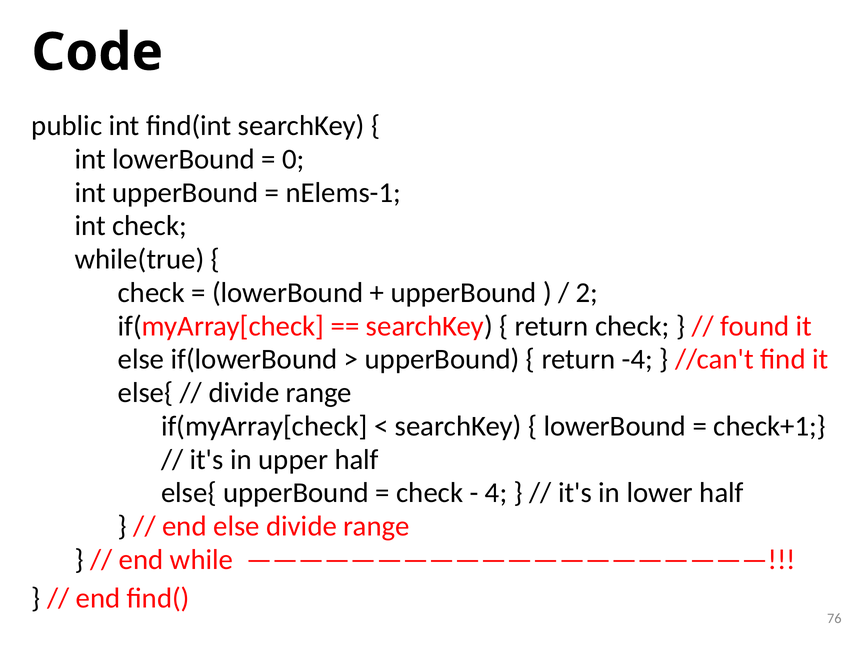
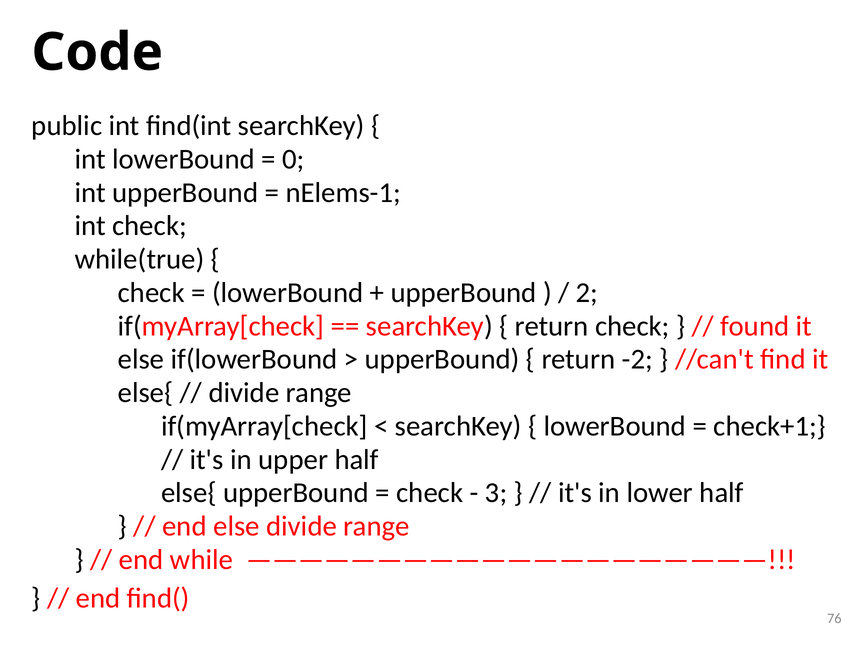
-4: -4 -> -2
4: 4 -> 3
